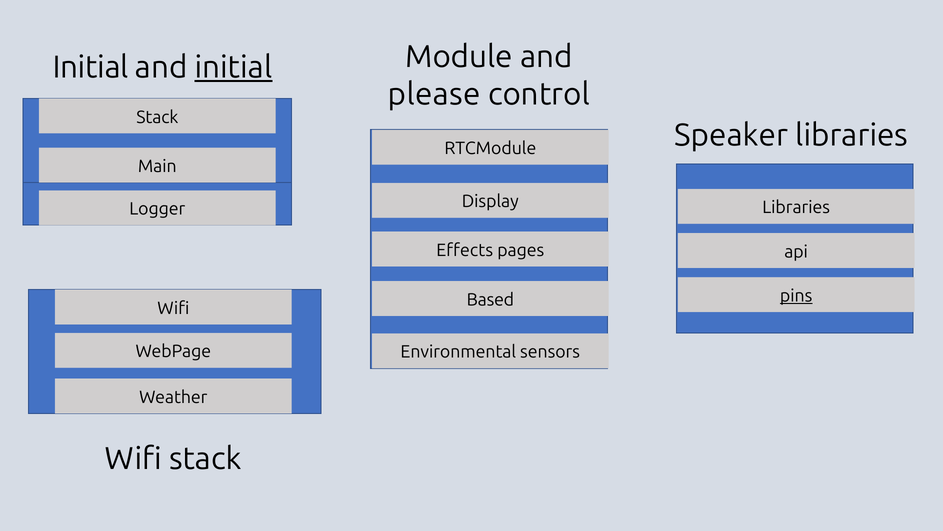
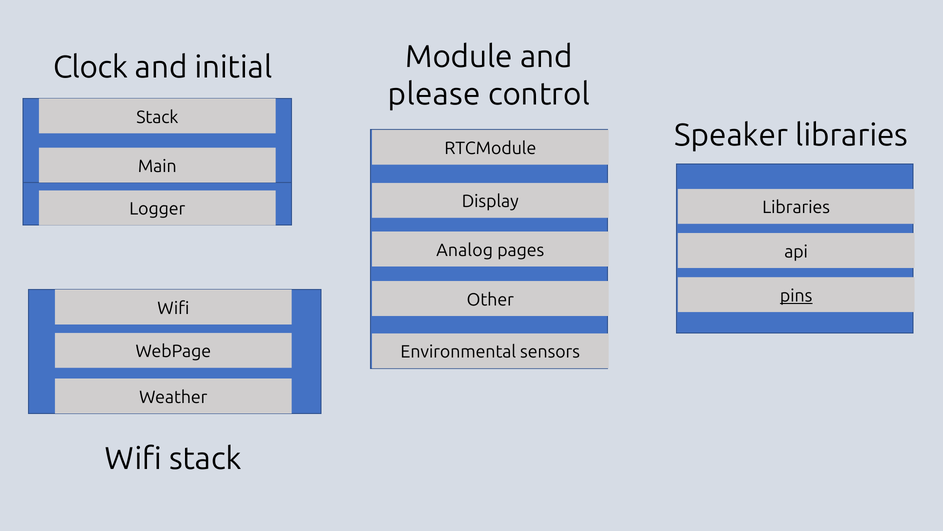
Initial at (91, 67): Initial -> Clock
initial at (234, 67) underline: present -> none
Effects: Effects -> Analog
Based: Based -> Other
